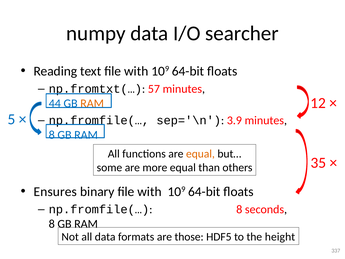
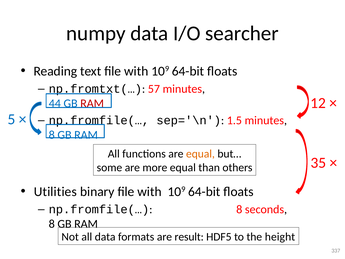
RAM at (92, 103) colour: orange -> red
3.9: 3.9 -> 1.5
Ensures: Ensures -> Utilities
those: those -> result
